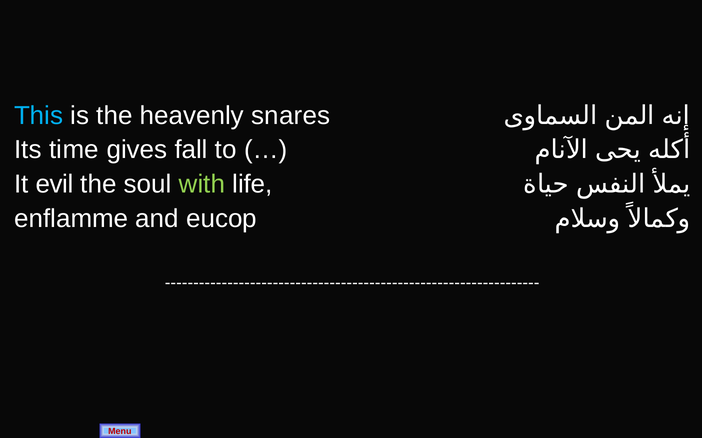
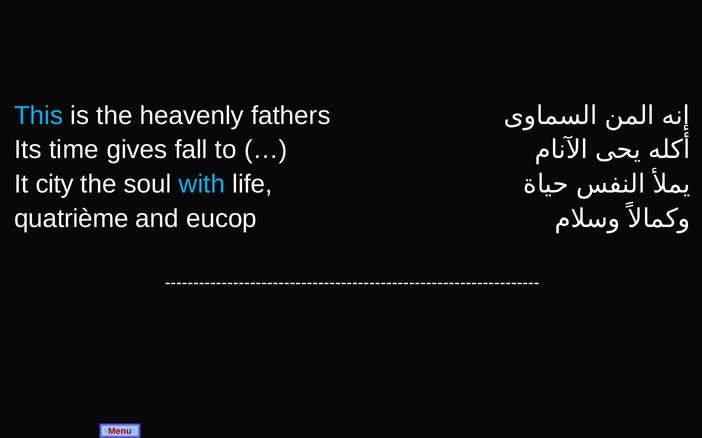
snares: snares -> fathers
evil: evil -> city
with colour: light green -> light blue
enflamme: enflamme -> quatrième
